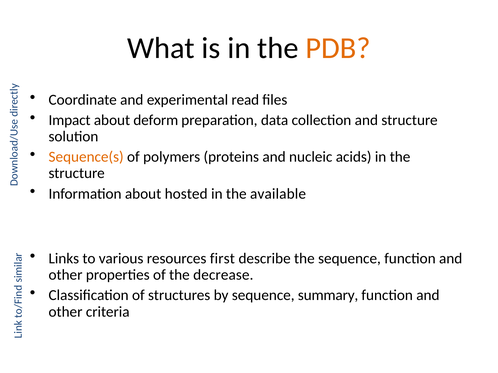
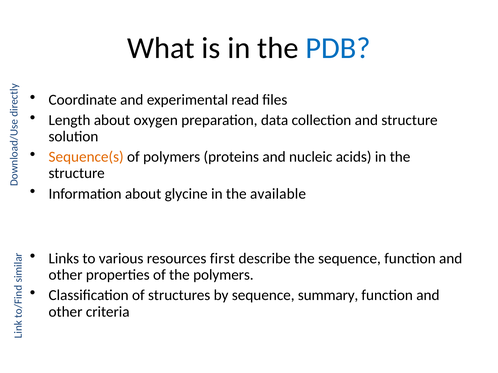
PDB colour: orange -> blue
Impact: Impact -> Length
deform: deform -> oxygen
hosted: hosted -> glycine
the decrease: decrease -> polymers
